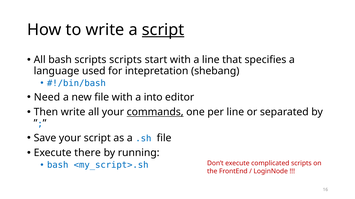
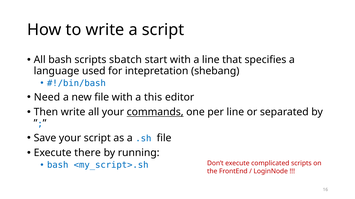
script at (163, 30) underline: present -> none
scripts scripts: scripts -> sbatch
into: into -> this
